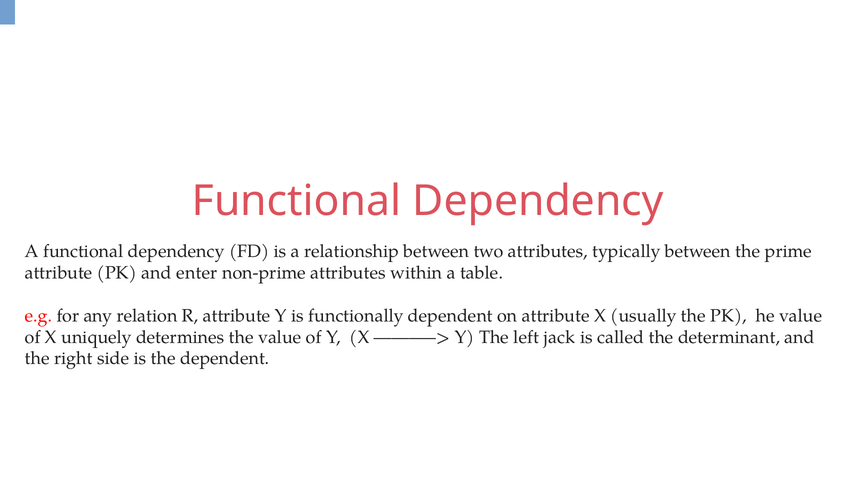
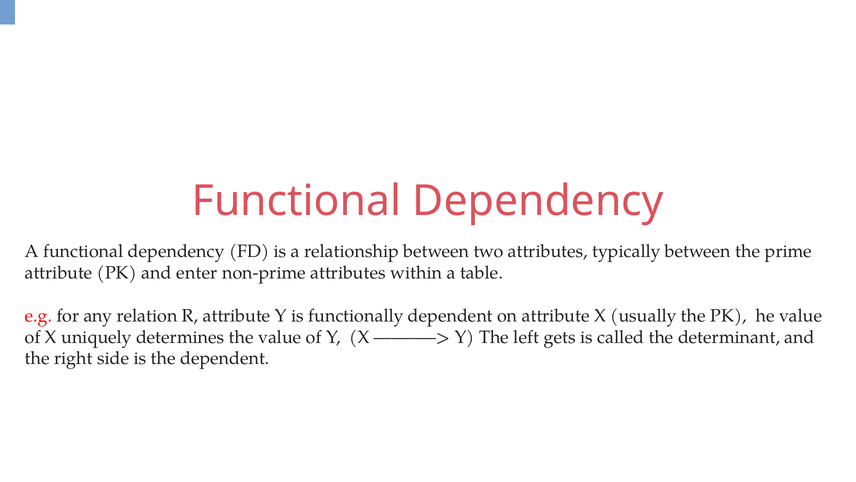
jack: jack -> gets
